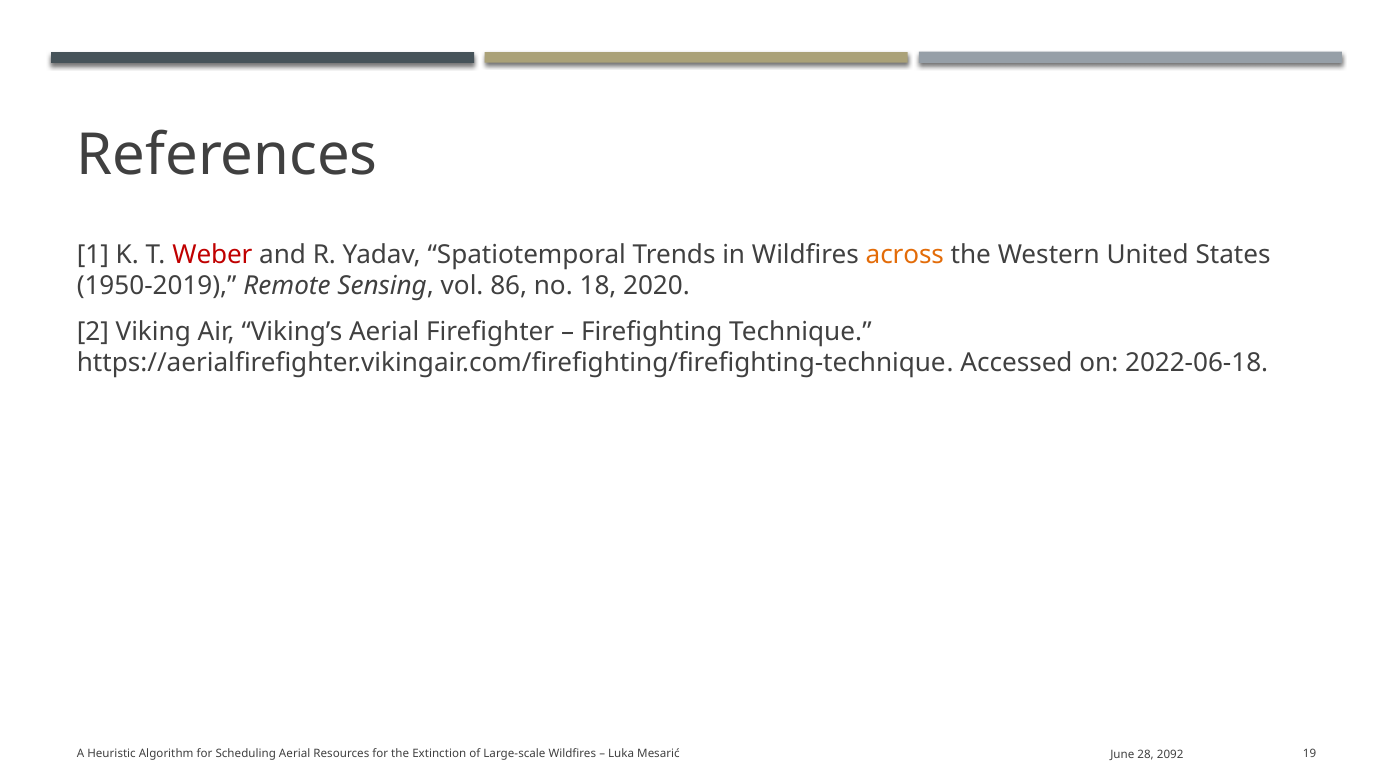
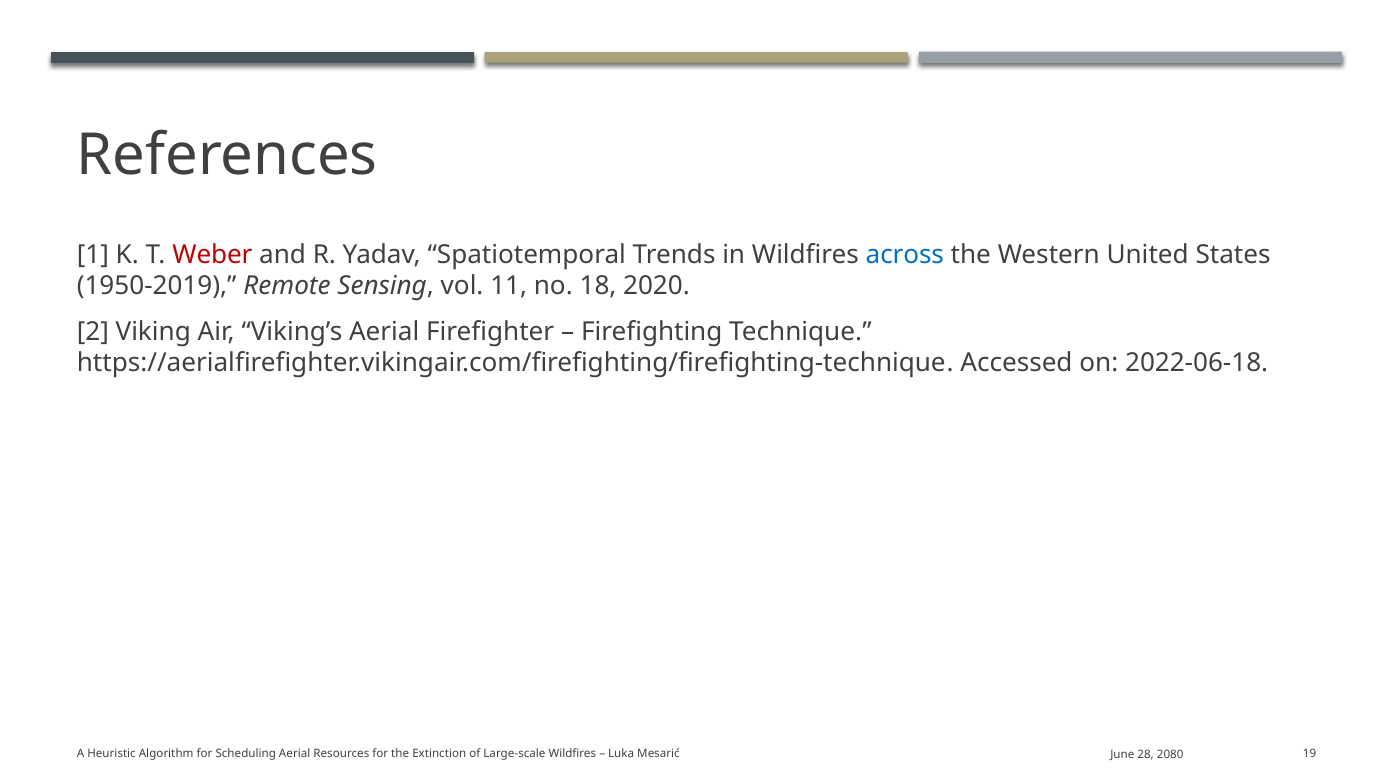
across colour: orange -> blue
86: 86 -> 11
2092: 2092 -> 2080
